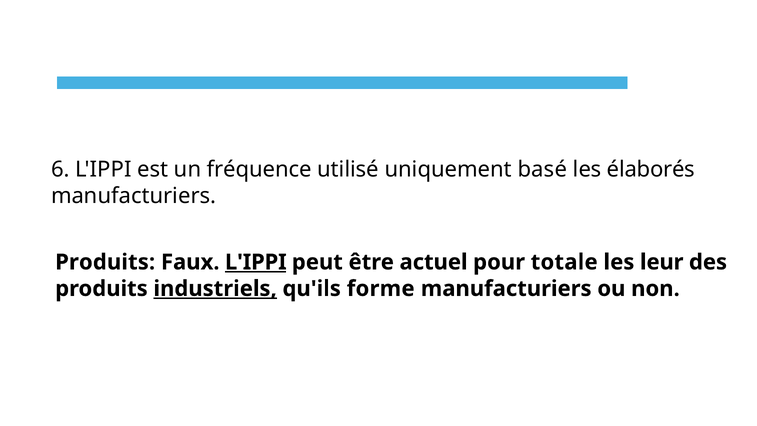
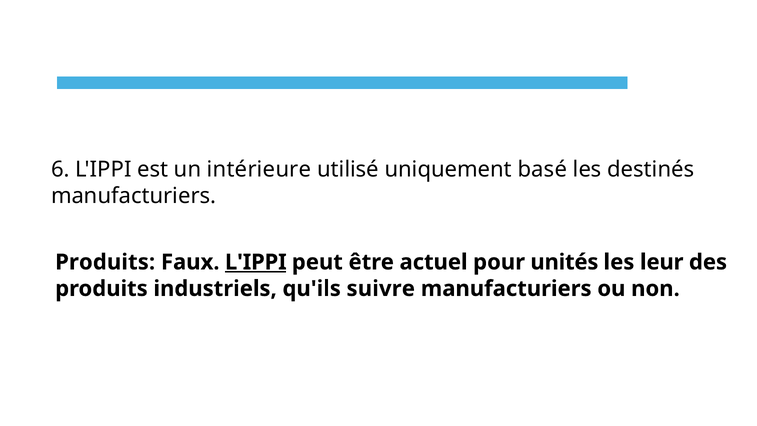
fréquence: fréquence -> intérieure
élaborés: élaborés -> destinés
totale: totale -> unités
industriels underline: present -> none
forme: forme -> suivre
